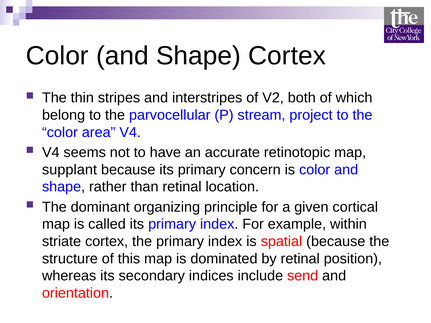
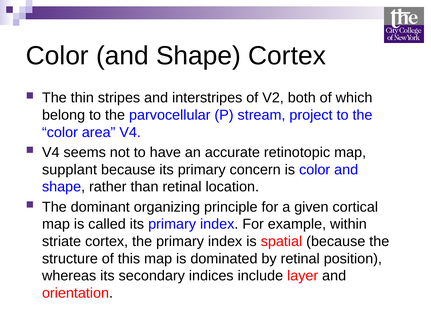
send: send -> layer
